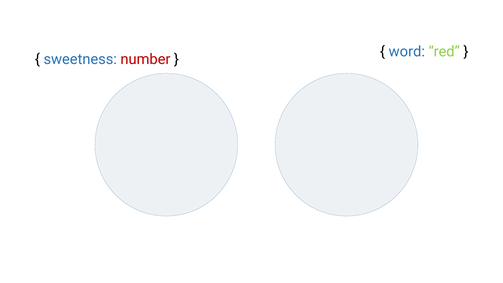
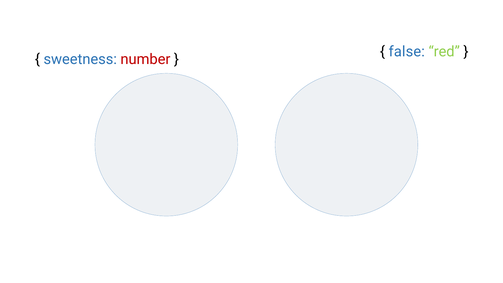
word: word -> false
